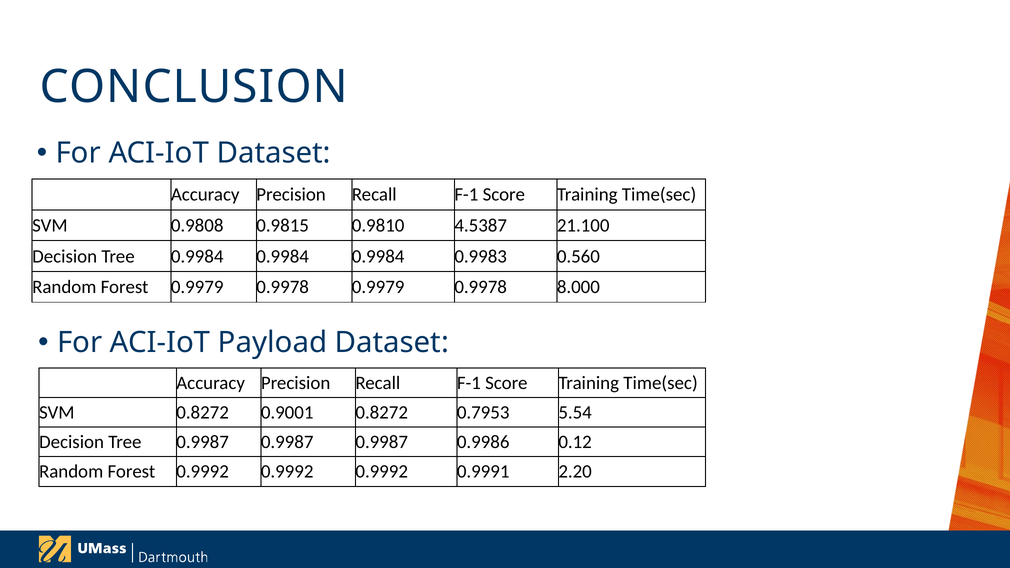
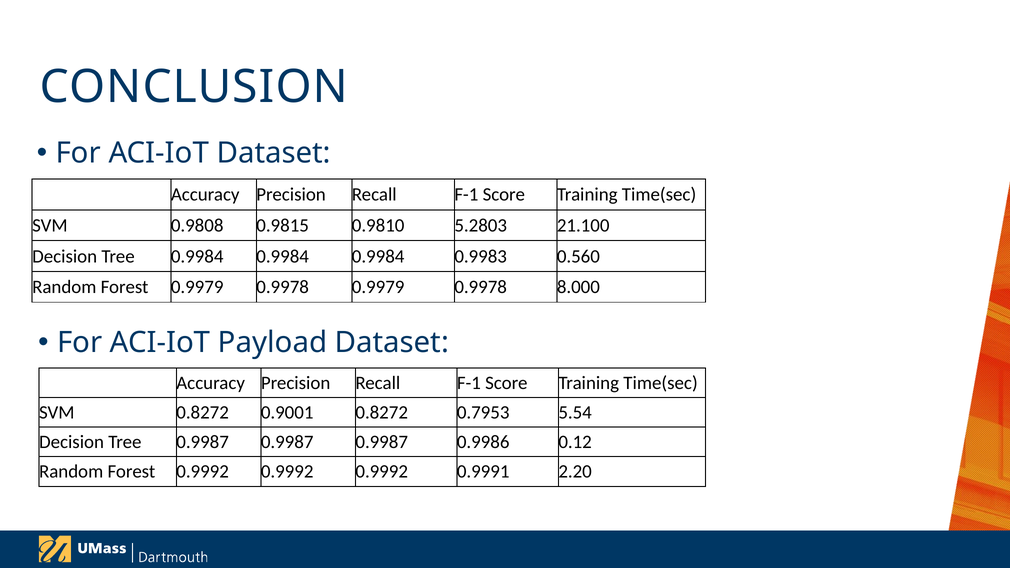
4.5387: 4.5387 -> 5.2803
